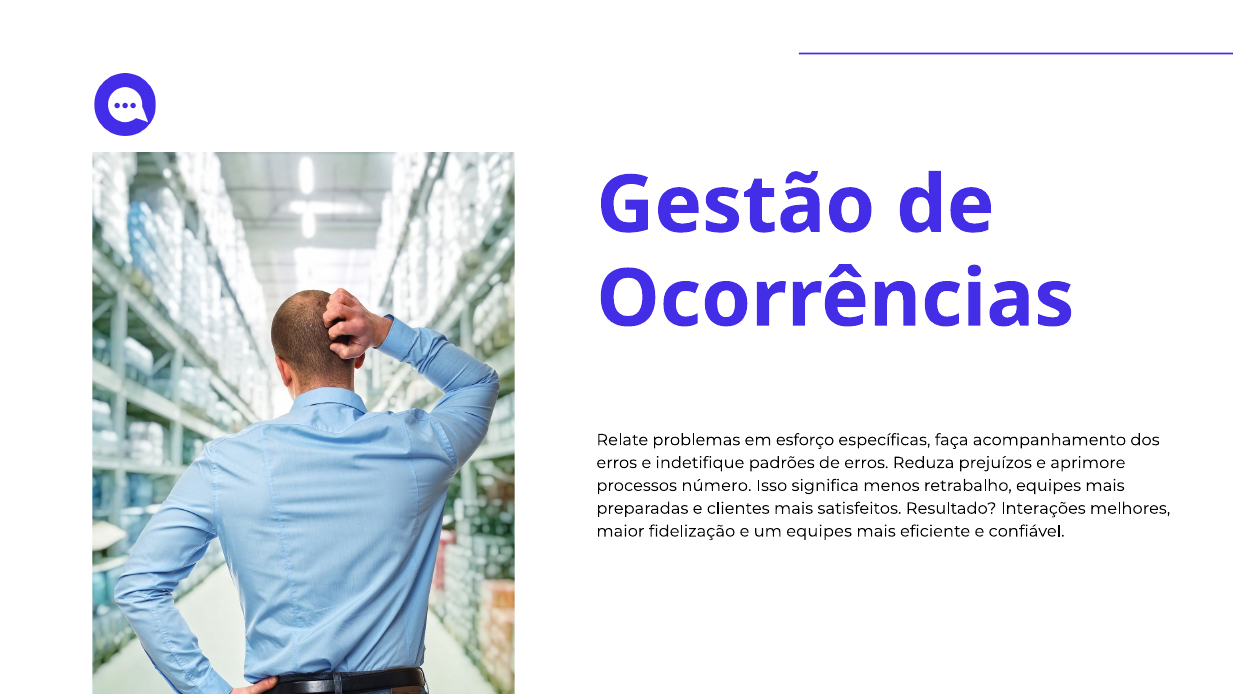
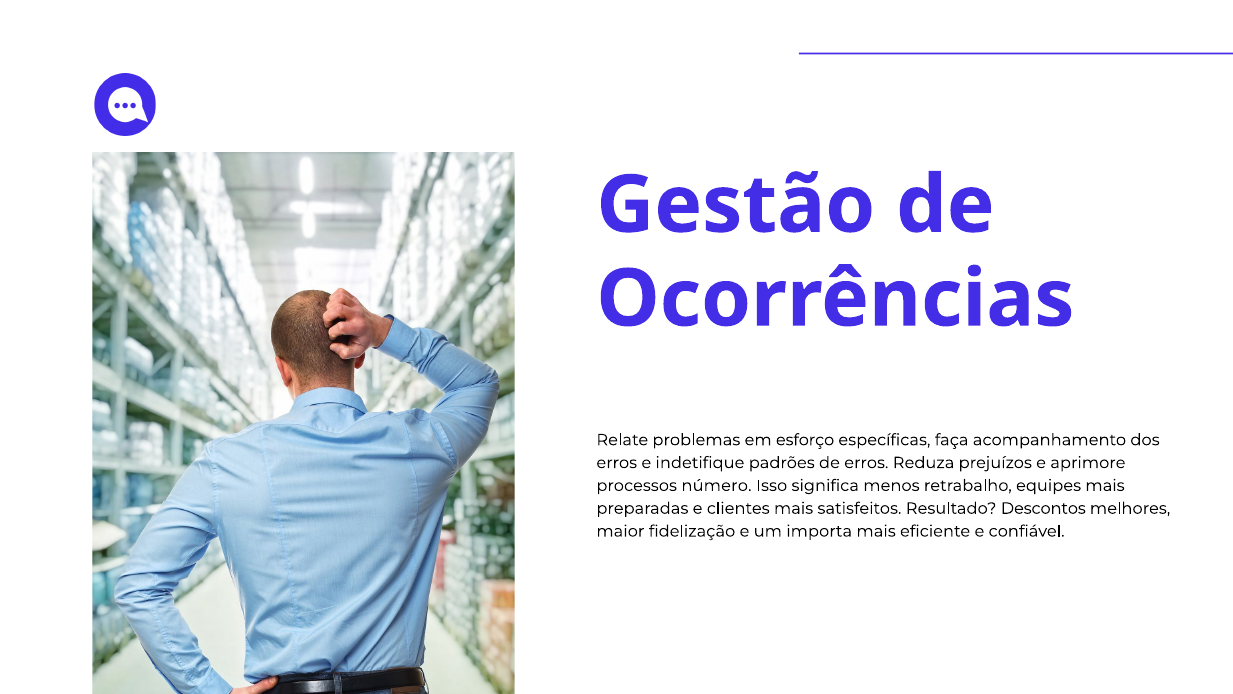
Interações: Interações -> Descontos
um equipes: equipes -> importa
